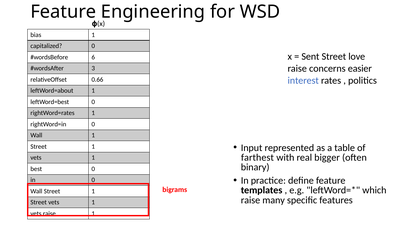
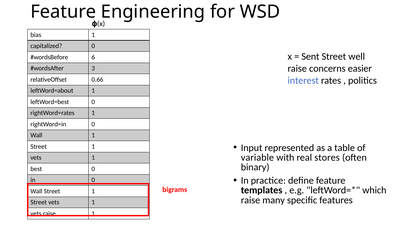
love: love -> well
farthest: farthest -> variable
bigger: bigger -> stores
